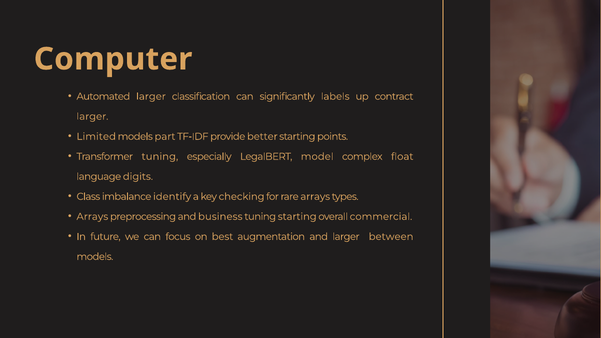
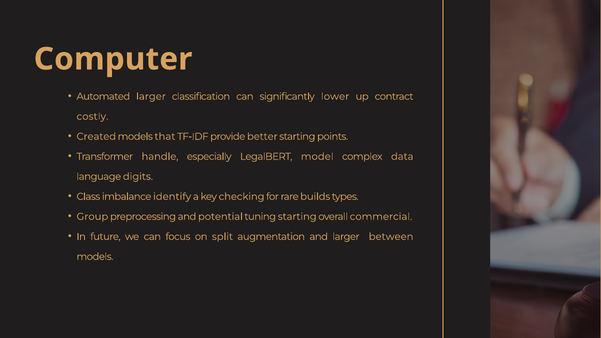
labels: labels -> lower
larger at (92, 116): larger -> costly
Limited: Limited -> Created
part: part -> that
Transformer tuning: tuning -> handle
float: float -> data
rare arrays: arrays -> builds
Arrays at (92, 217): Arrays -> Group
business: business -> potential
best: best -> split
